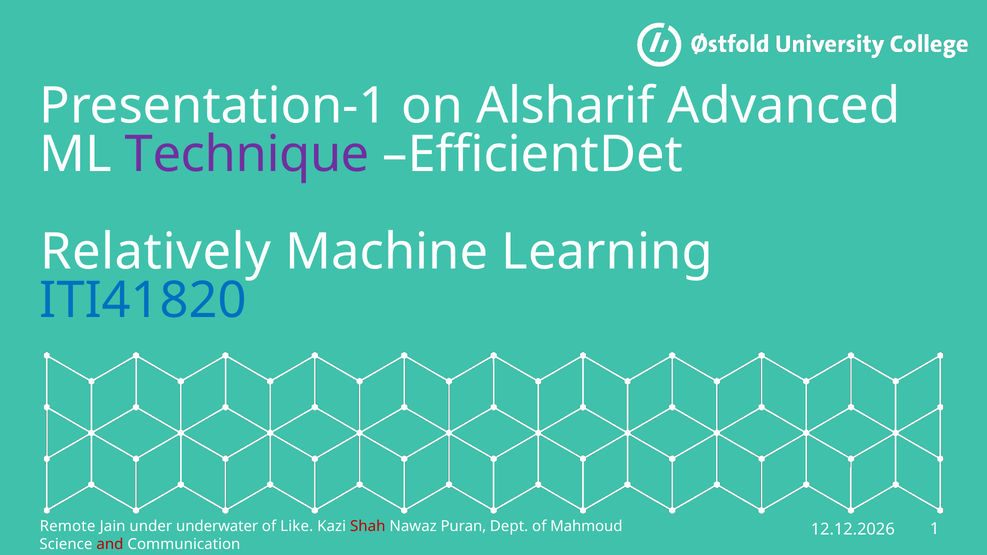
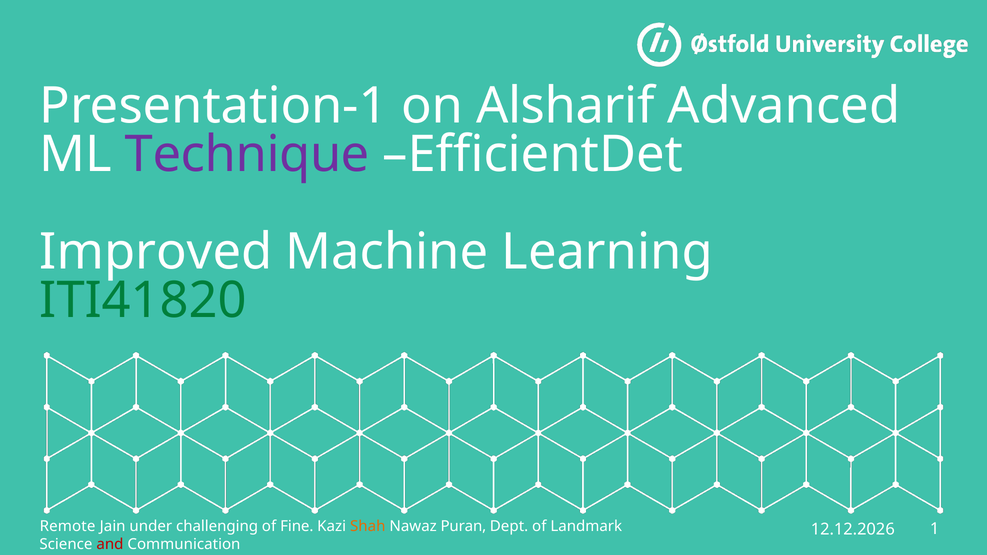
Relatively: Relatively -> Improved
ITI41820 colour: blue -> green
underwater: underwater -> challenging
Like: Like -> Fine
Shah colour: red -> orange
Mahmoud: Mahmoud -> Landmark
